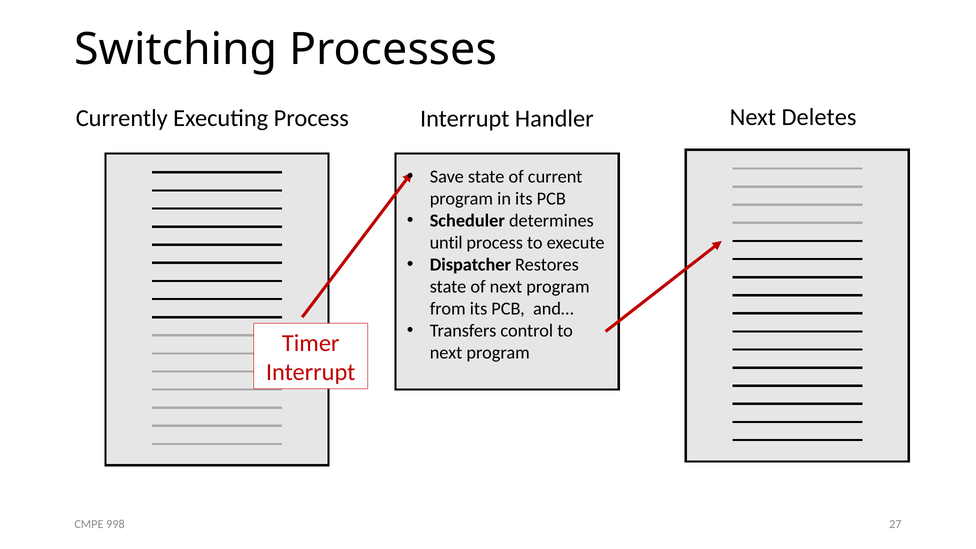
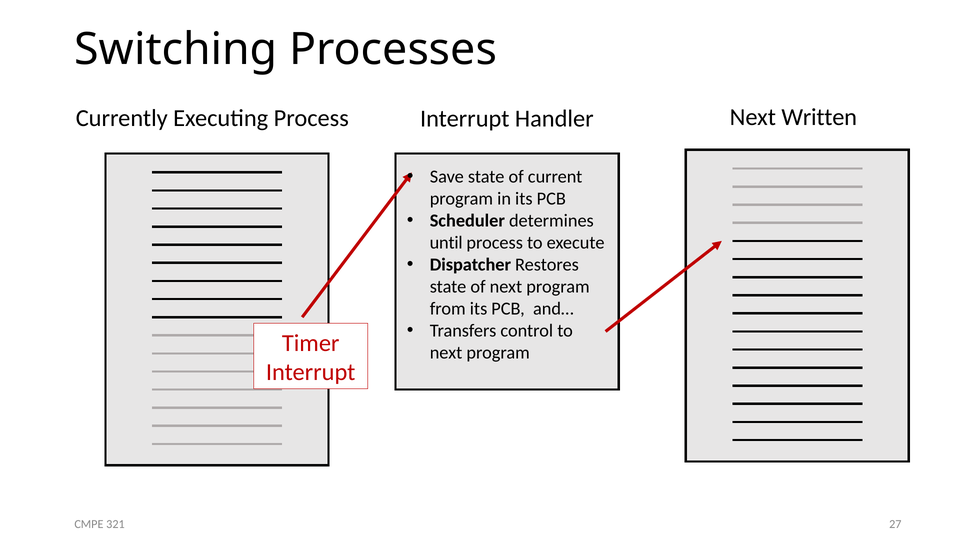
Deletes: Deletes -> Written
998: 998 -> 321
